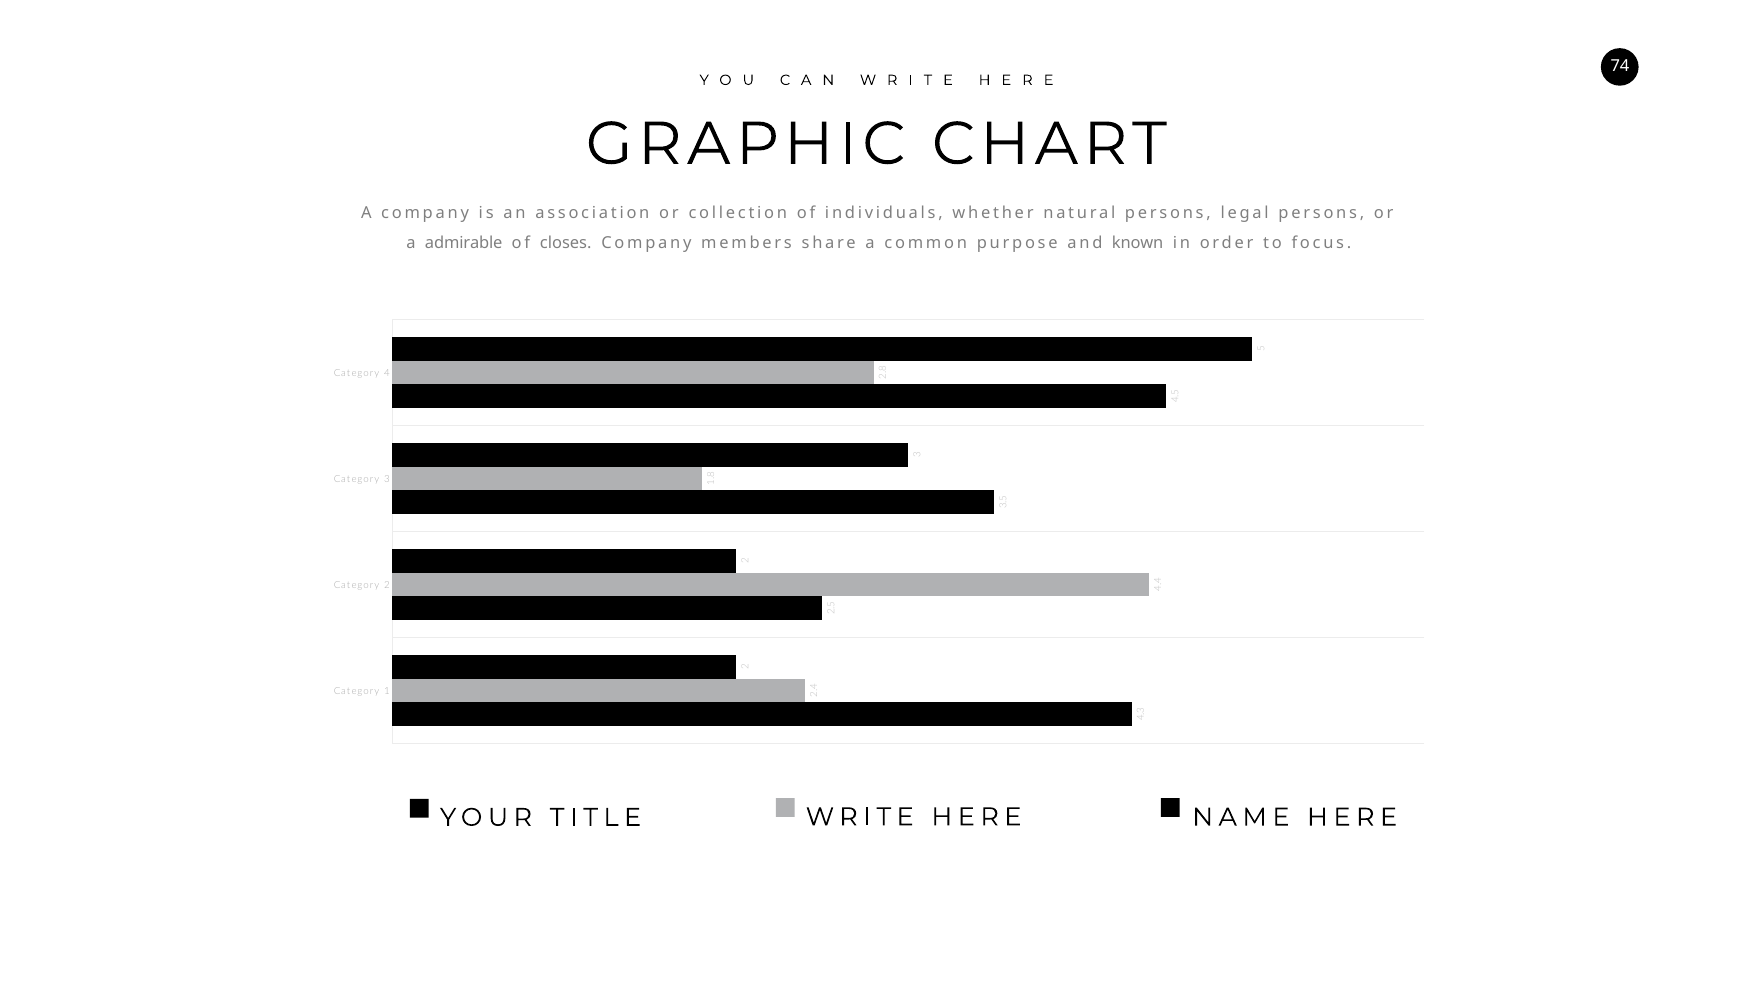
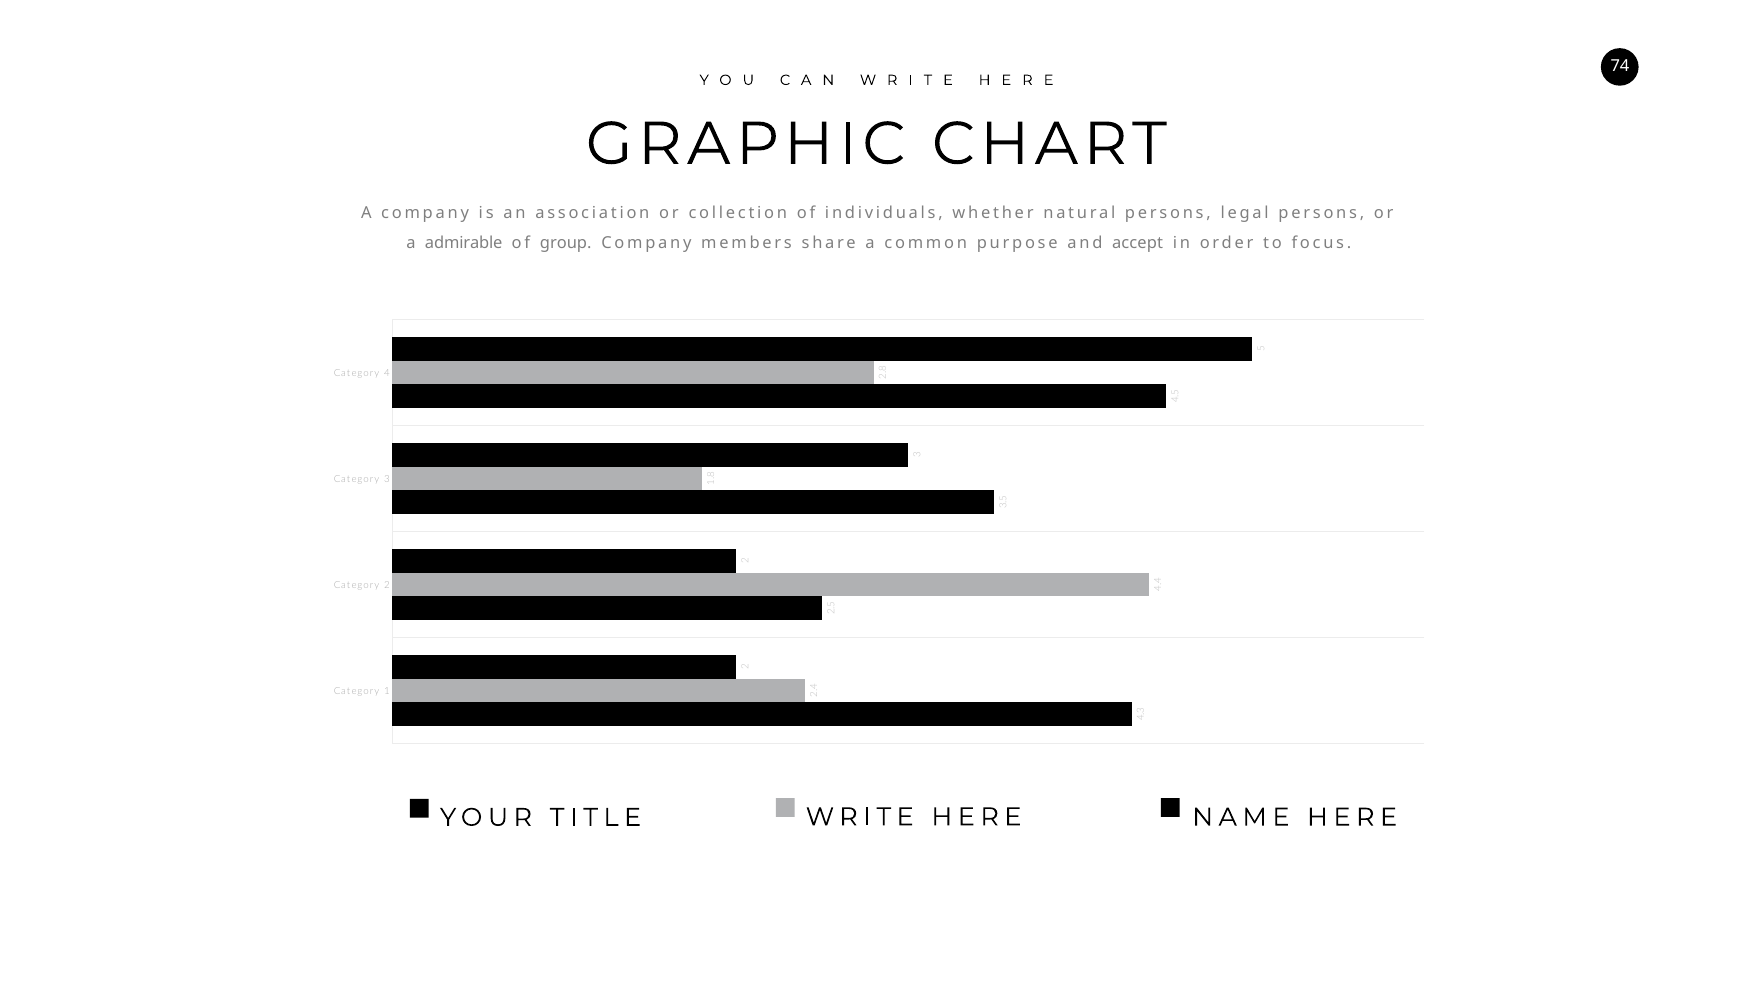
closes: closes -> group
known: known -> accept
